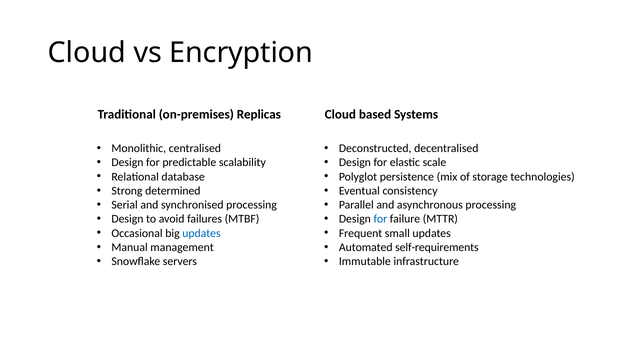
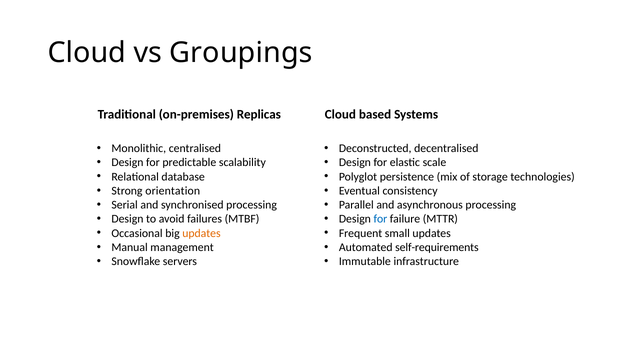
Encryption: Encryption -> Groupings
determined: determined -> orientation
updates at (201, 233) colour: blue -> orange
